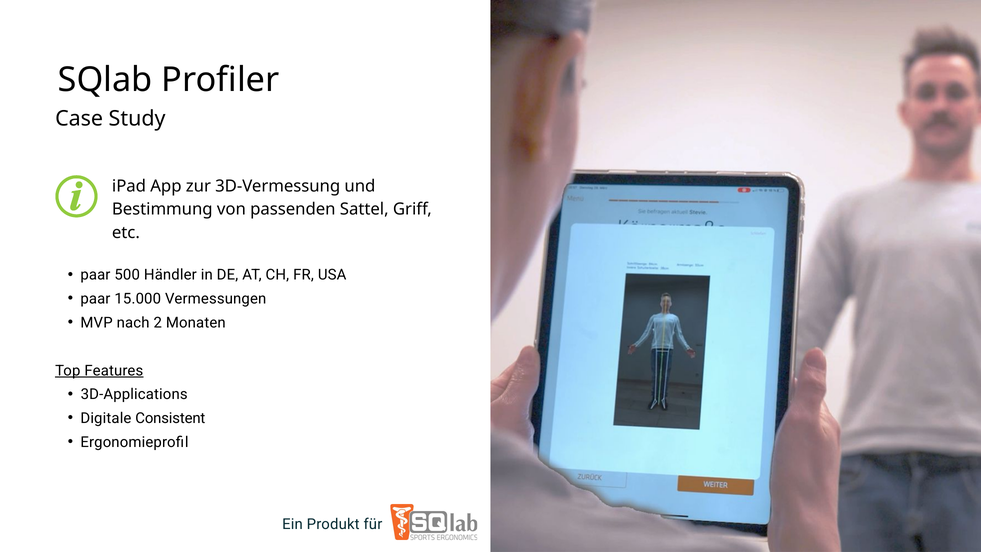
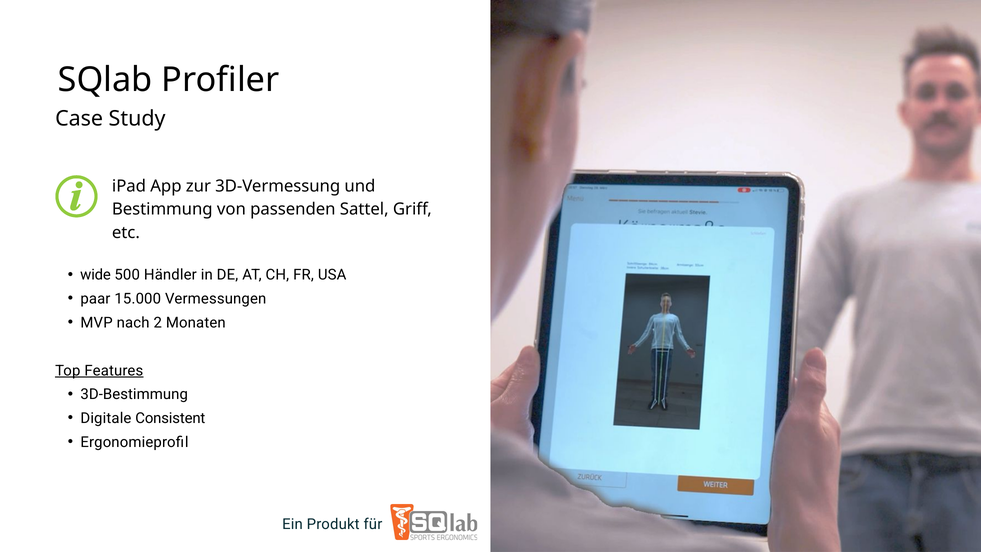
paar at (95, 275): paar -> wide
3D-Applications: 3D-Applications -> 3D-Bestimmung
